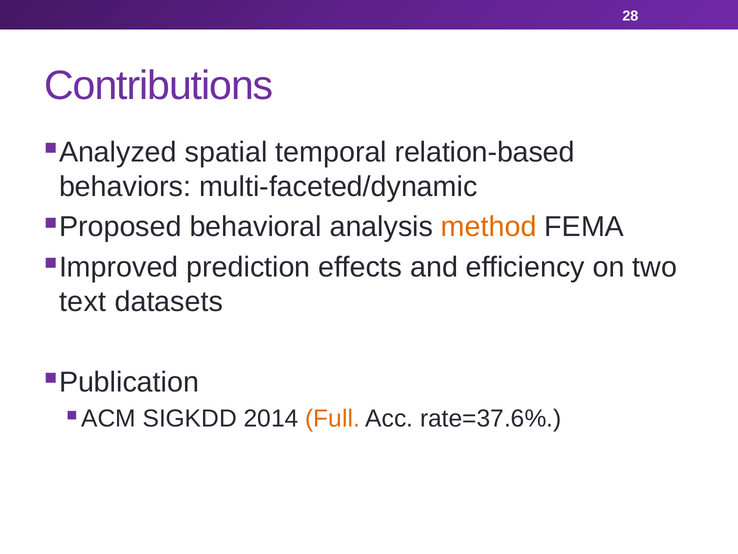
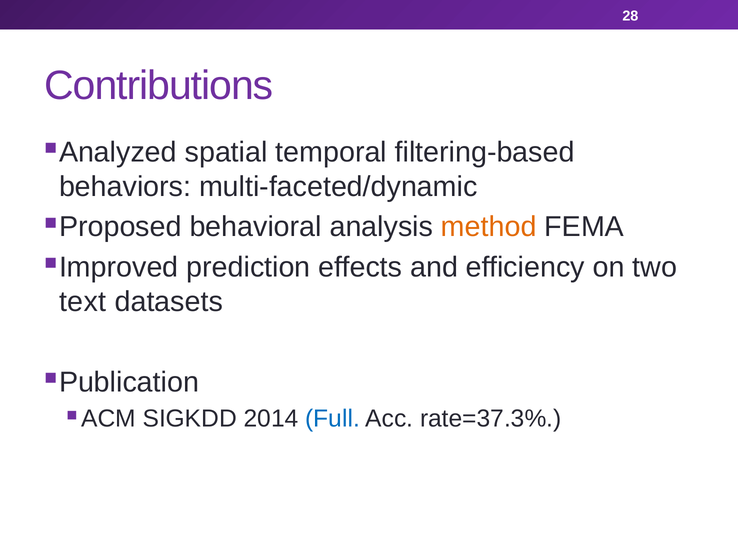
relation-based: relation-based -> filtering-based
Full colour: orange -> blue
rate=37.6%: rate=37.6% -> rate=37.3%
